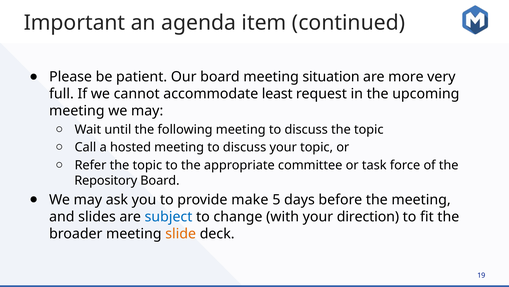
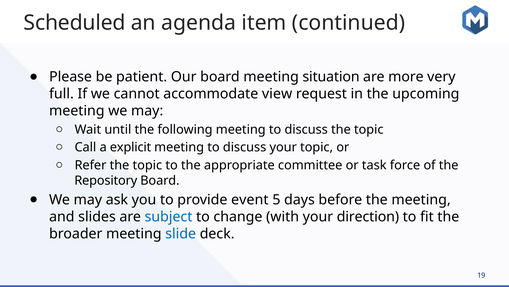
Important: Important -> Scheduled
least: least -> view
hosted: hosted -> explicit
make: make -> event
slide colour: orange -> blue
